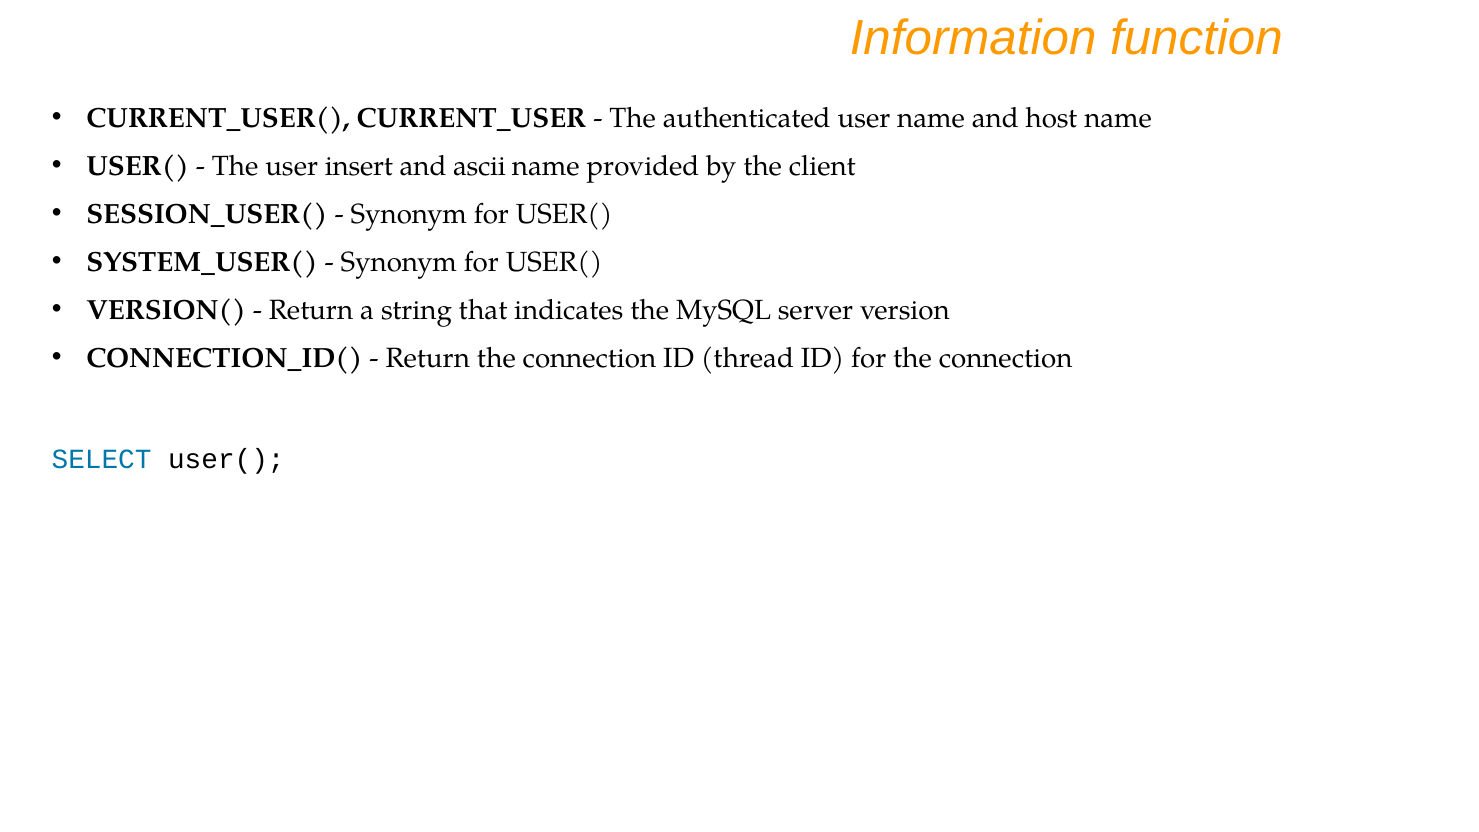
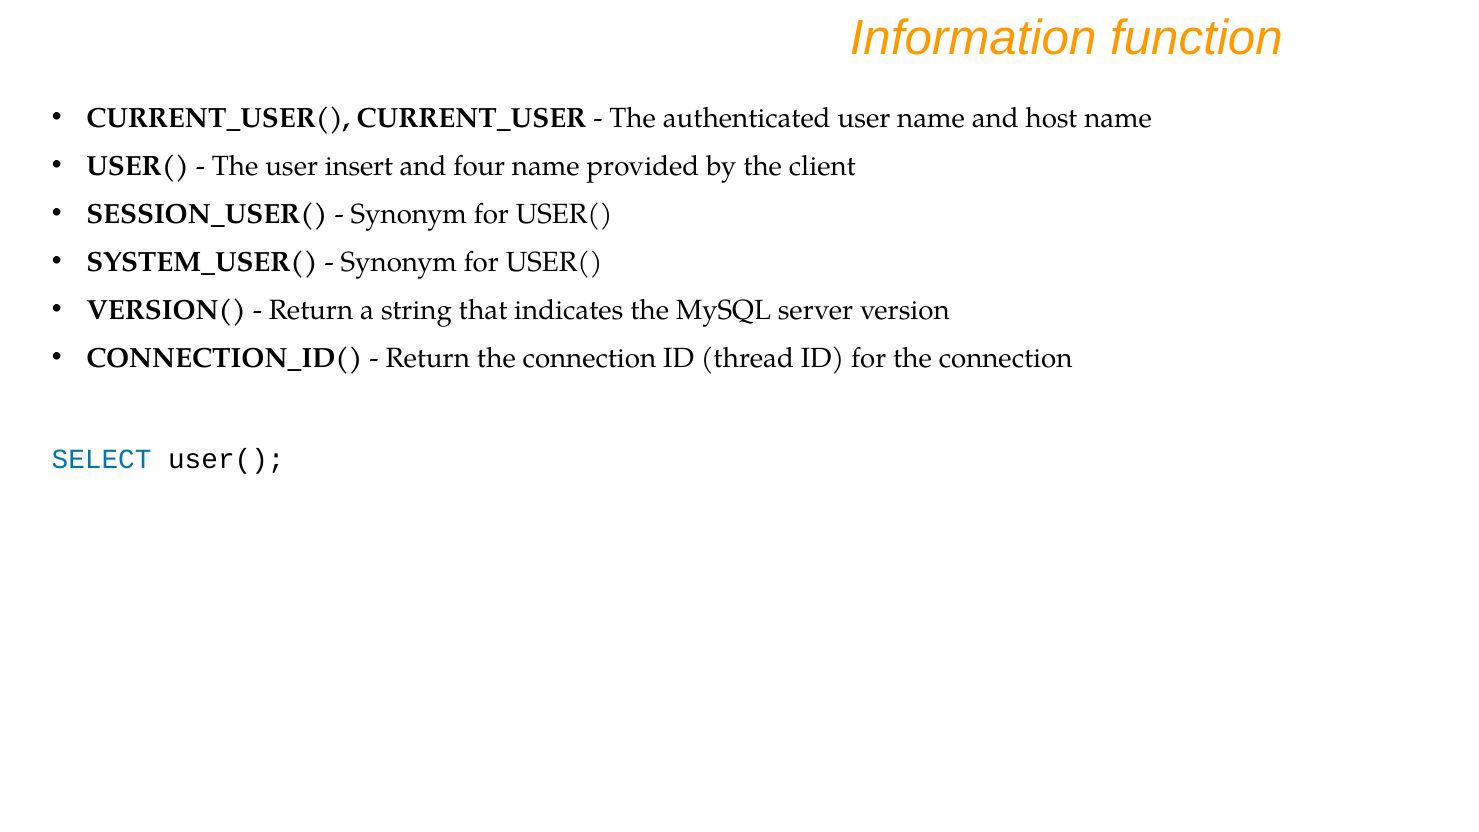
ascii: ascii -> four
